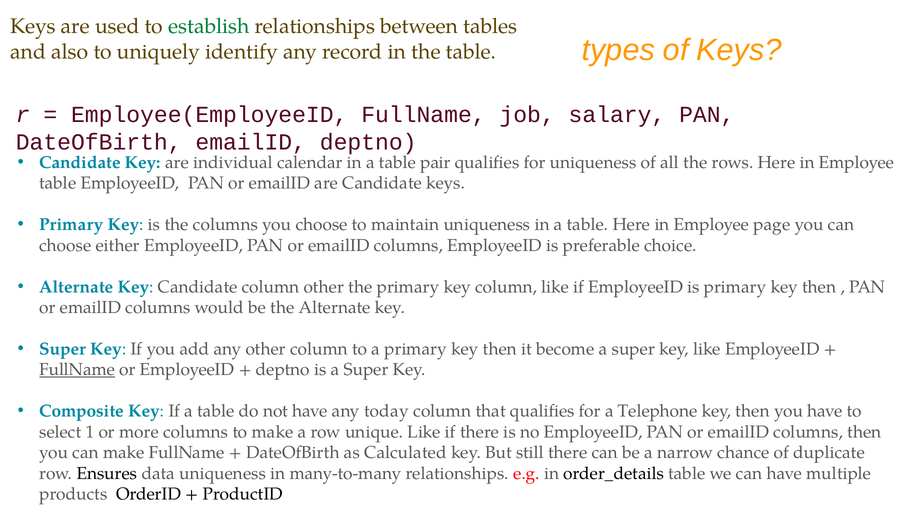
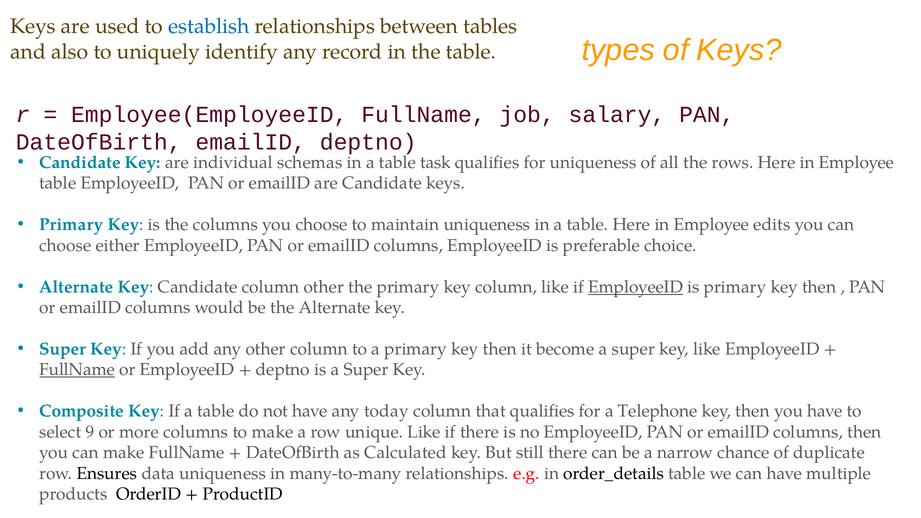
establish colour: green -> blue
calendar: calendar -> schemas
pair: pair -> task
page: page -> edits
EmployeeID at (636, 287) underline: none -> present
1: 1 -> 9
